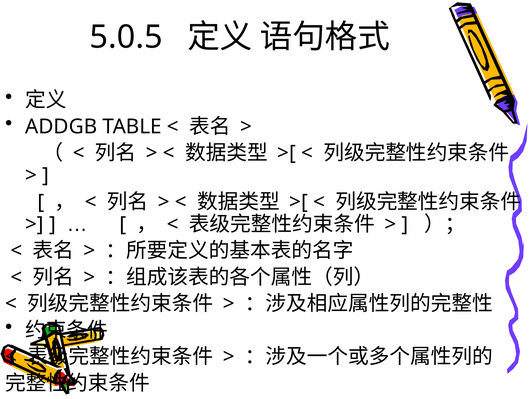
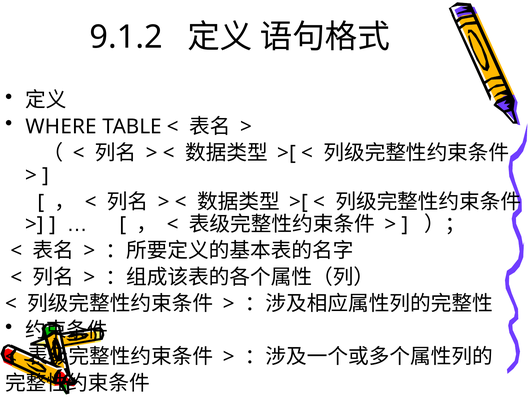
5.0.5: 5.0.5 -> 9.1.2
ADDGB: ADDGB -> WHERE
